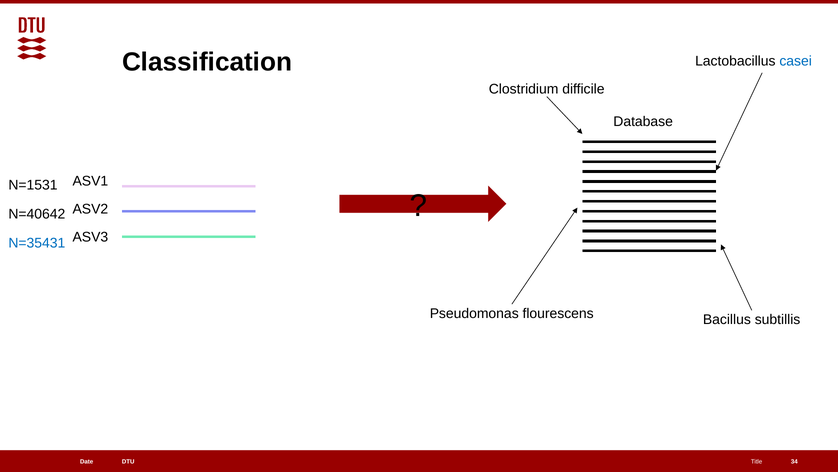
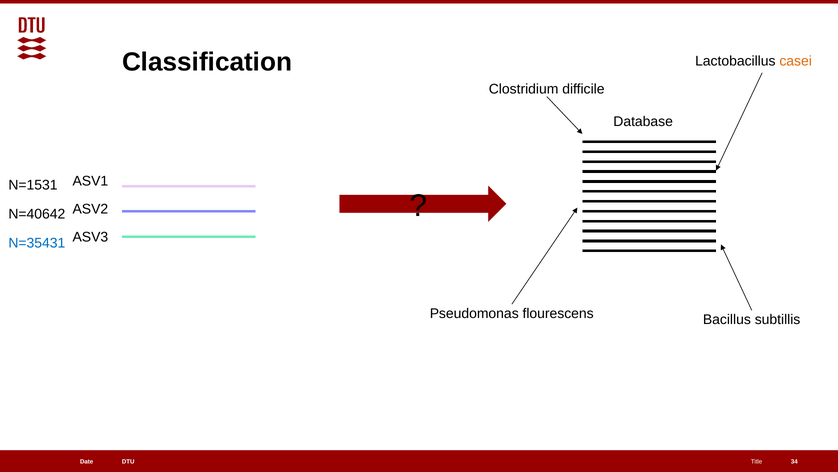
casei colour: blue -> orange
